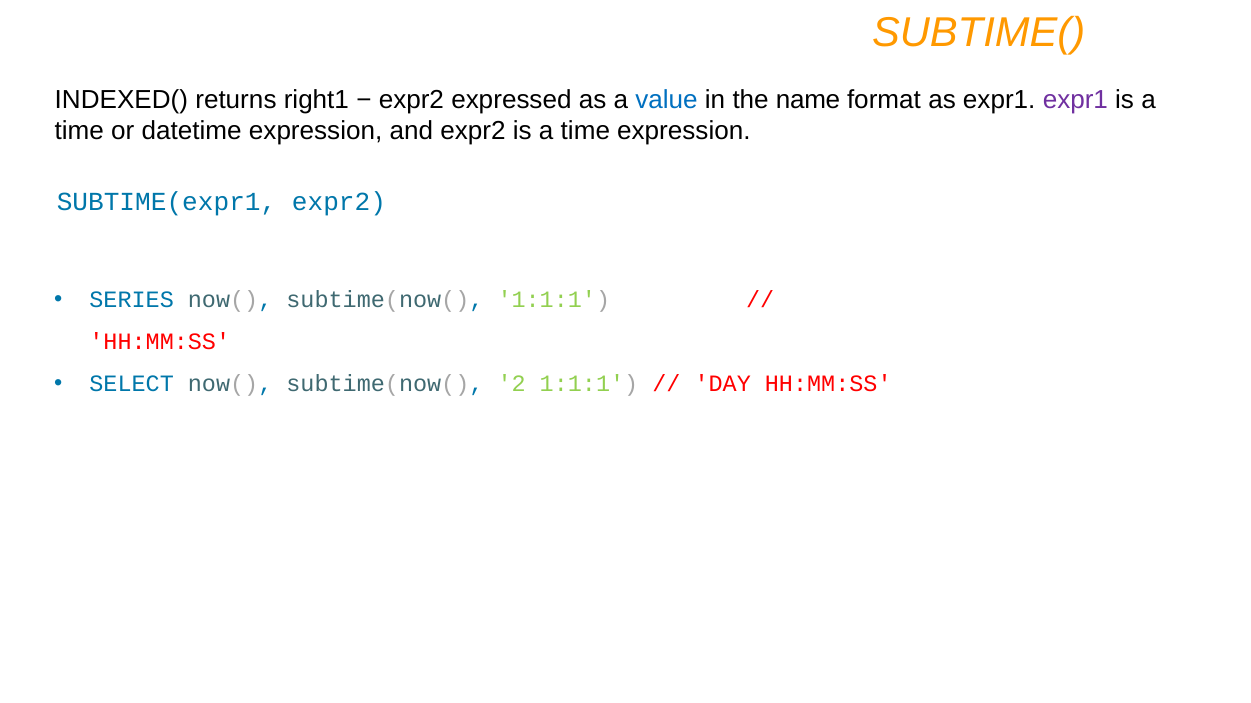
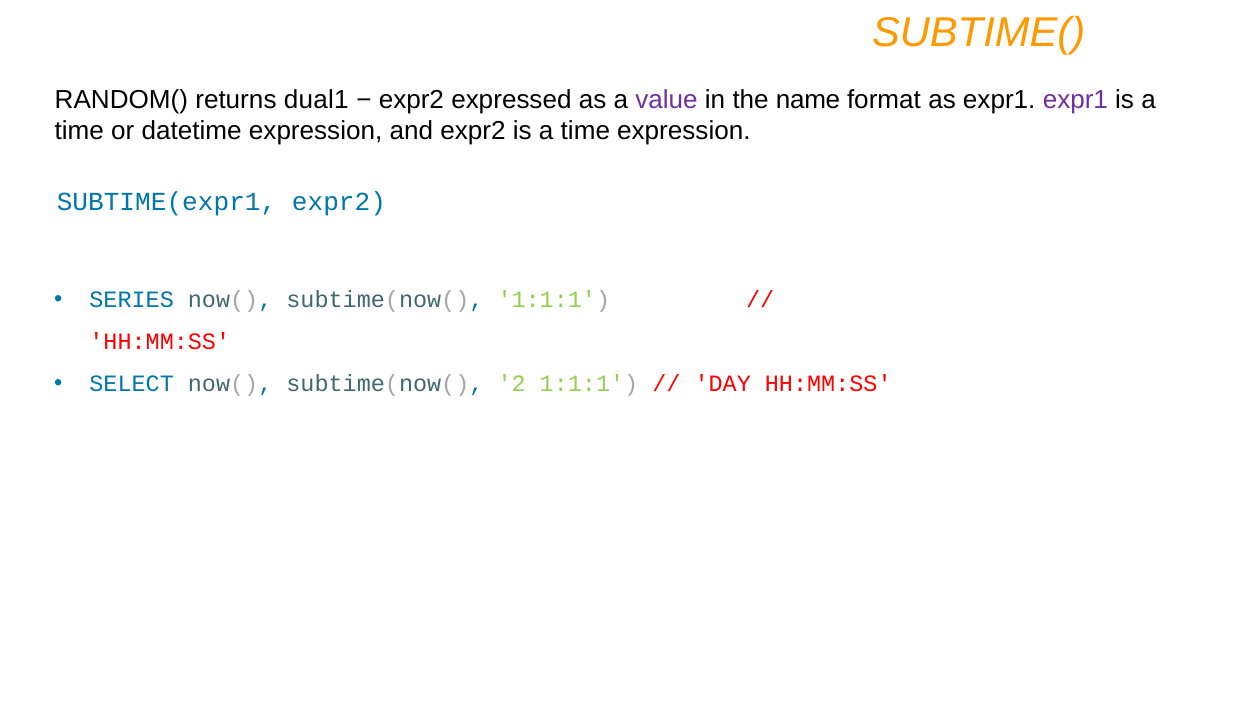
INDEXED(: INDEXED( -> RANDOM(
right1: right1 -> dual1
value colour: blue -> purple
